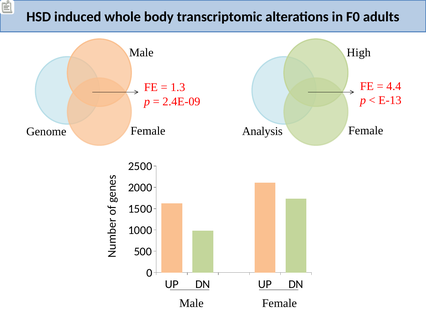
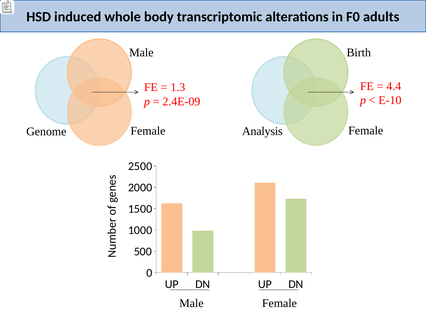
High: High -> Birth
E-13: E-13 -> E-10
